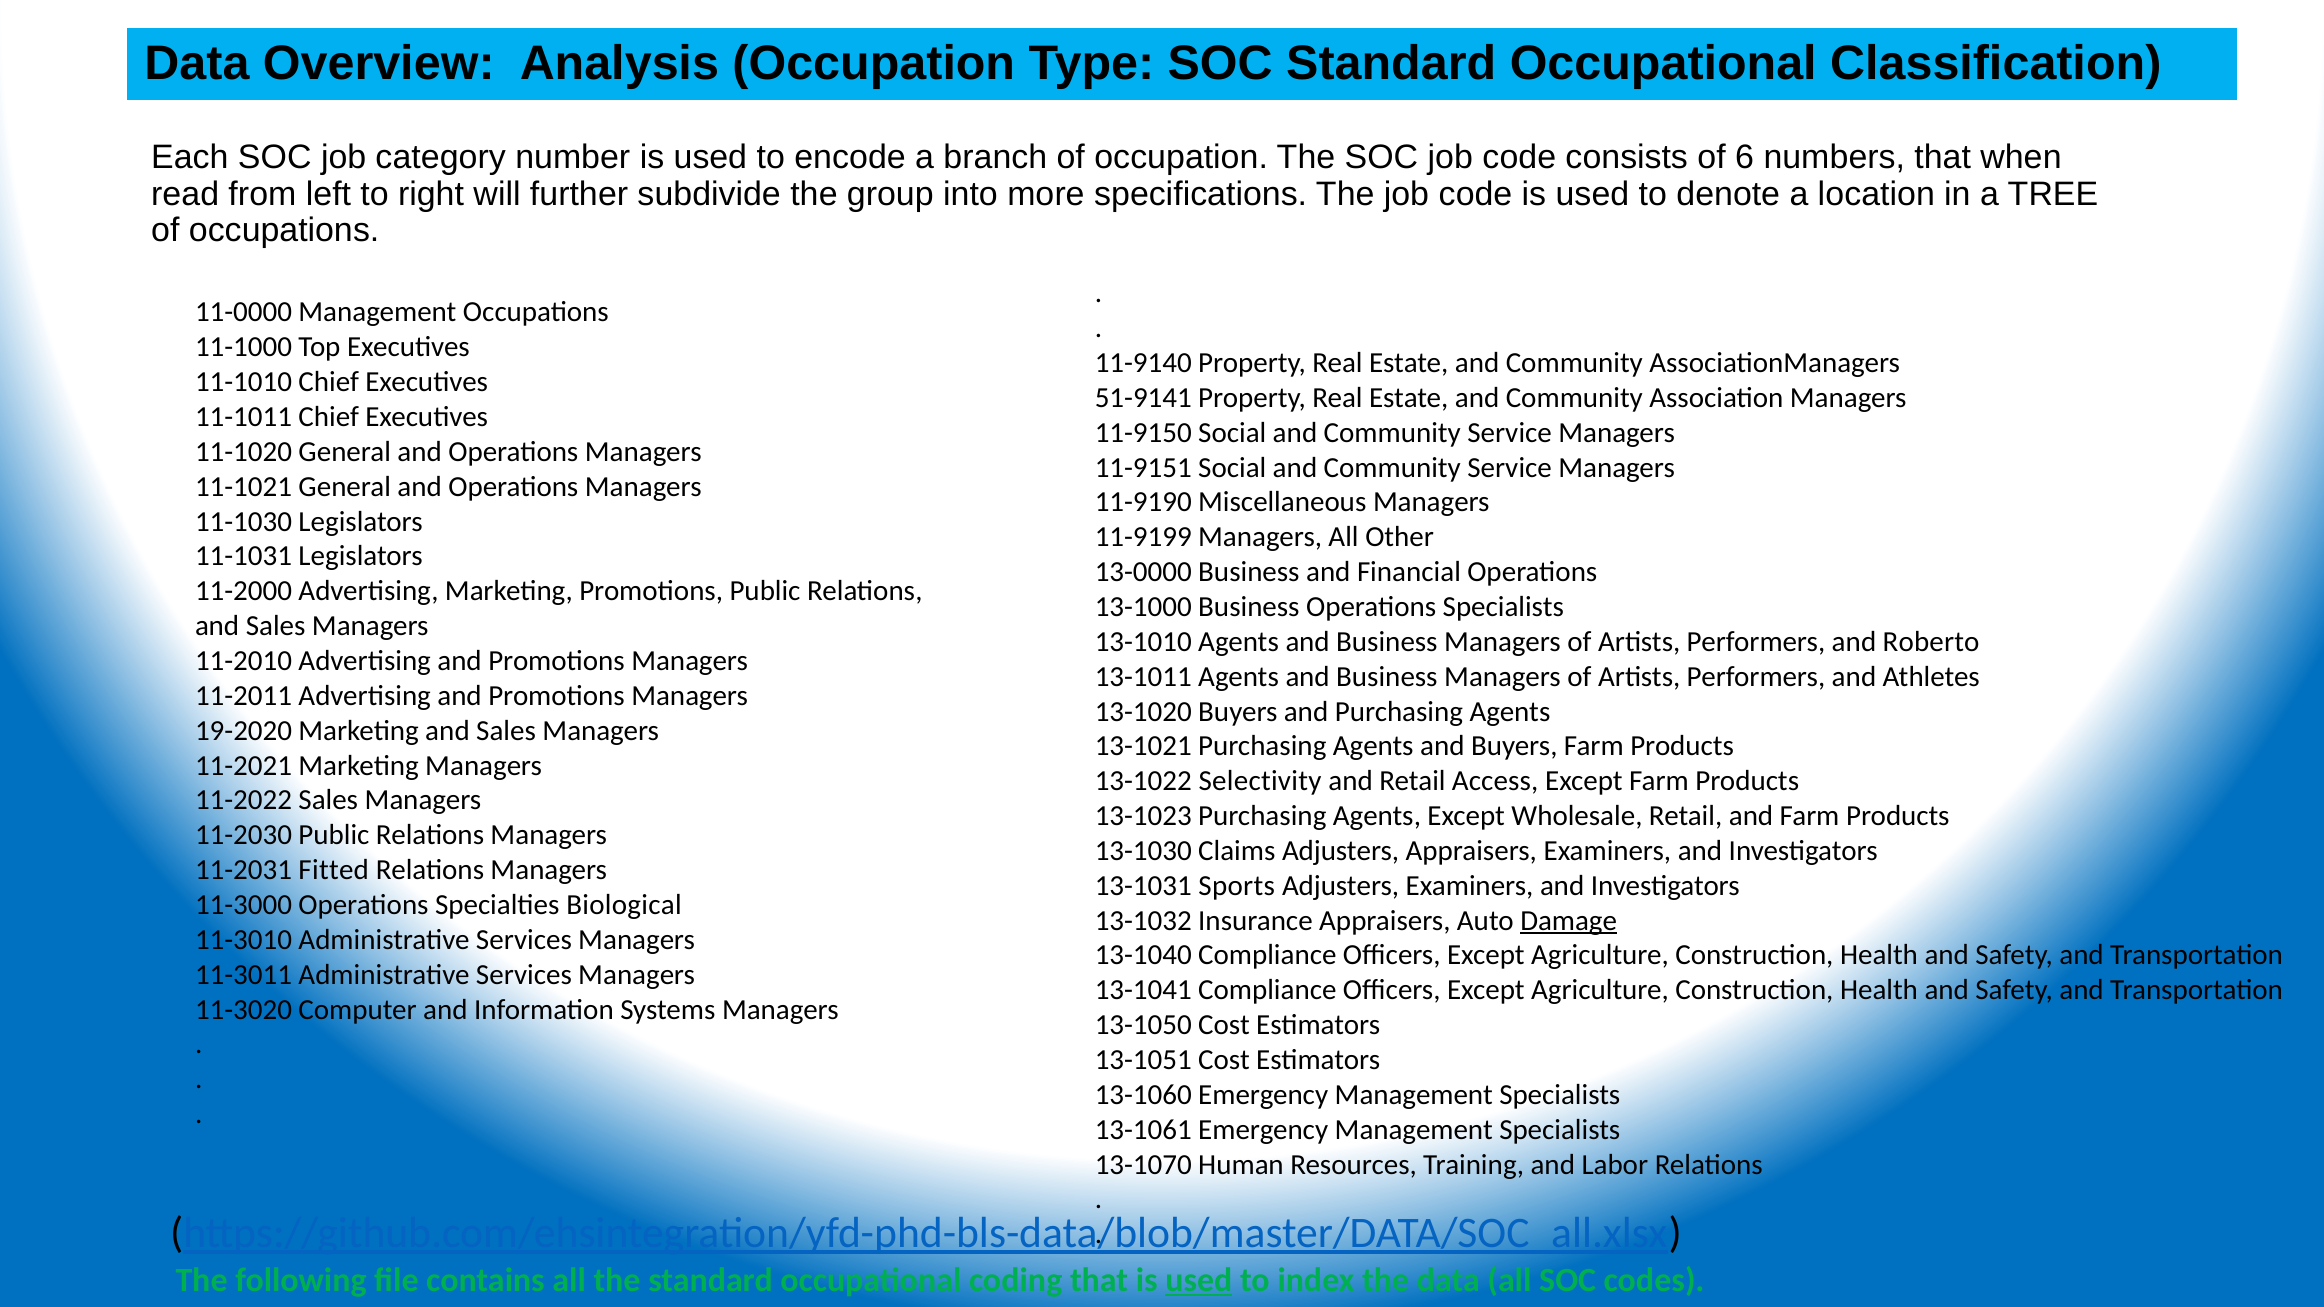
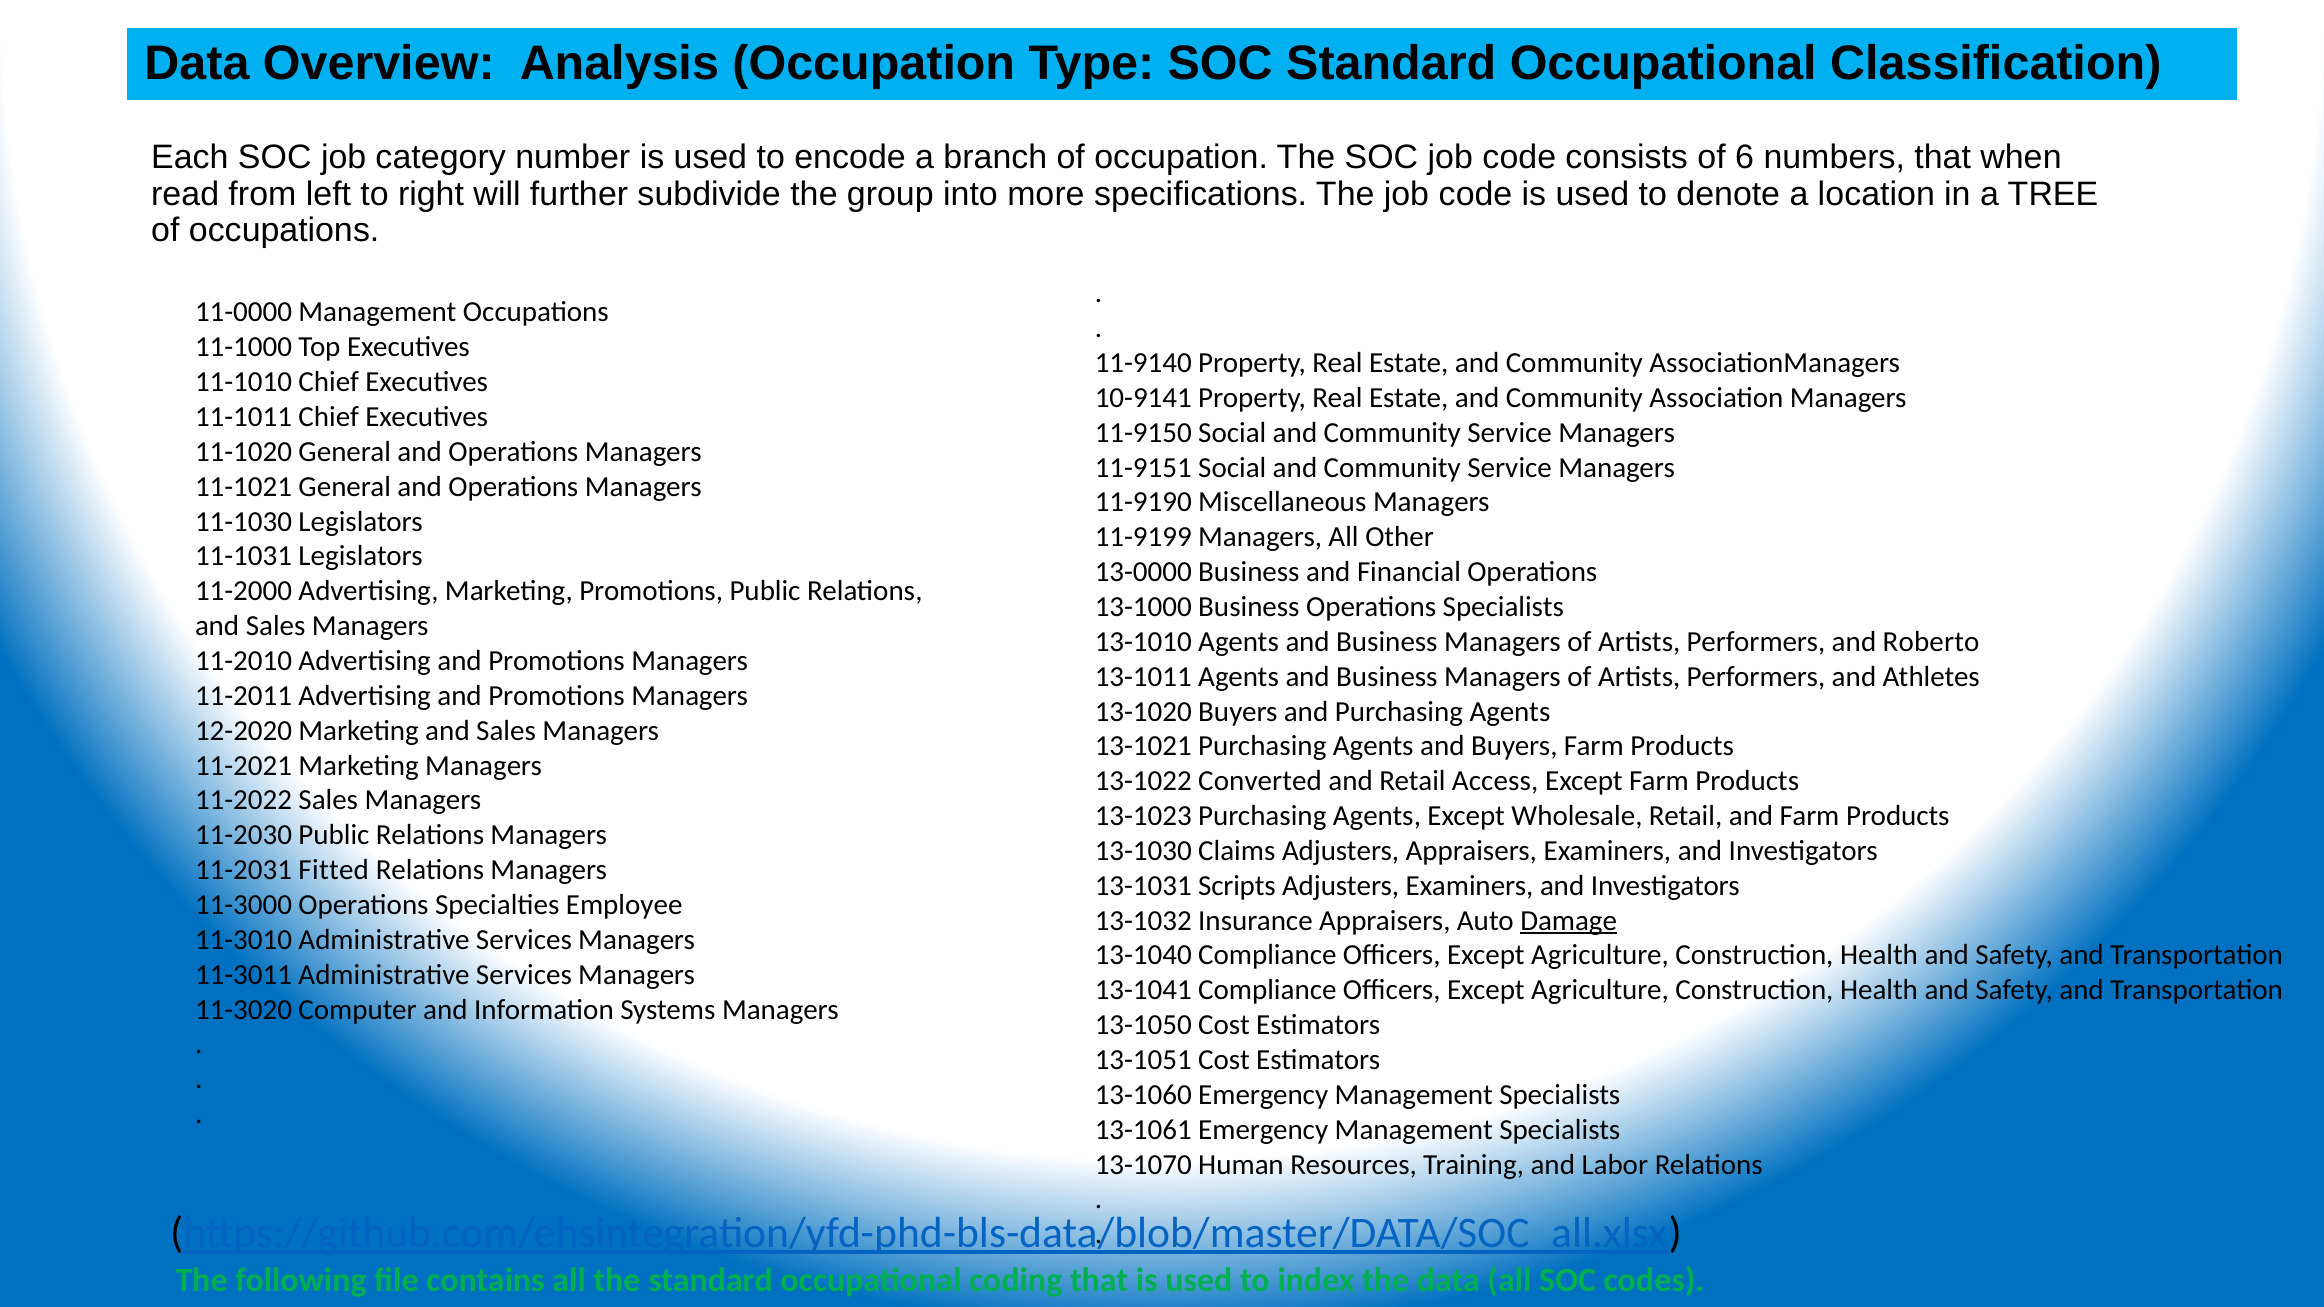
51-9141: 51-9141 -> 10-9141
19-2020: 19-2020 -> 12-2020
Selectivity: Selectivity -> Converted
Sports: Sports -> Scripts
Biological: Biological -> Employee
used at (1199, 1280) underline: present -> none
